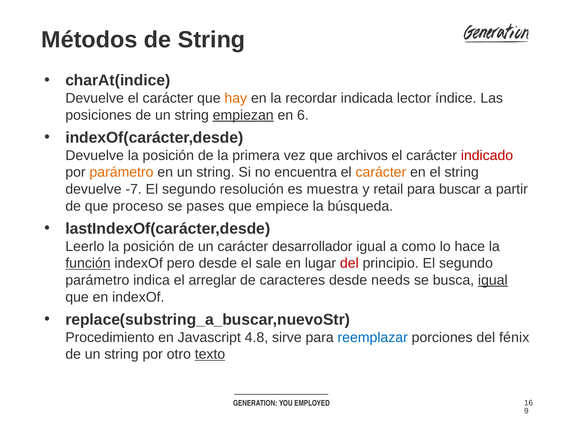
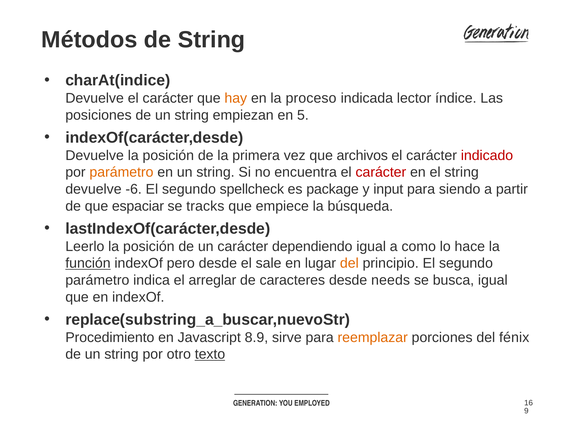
recordar: recordar -> proceso
empiezan underline: present -> none
6: 6 -> 5
carácter at (381, 172) colour: orange -> red
-7: -7 -> -6
resolución: resolución -> spellcheck
muestra: muestra -> package
retail: retail -> input
buscar: buscar -> siendo
proceso: proceso -> espaciar
pases: pases -> tracks
desarrollador: desarrollador -> dependiendo
del at (349, 263) colour: red -> orange
igual at (493, 280) underline: present -> none
4.8: 4.8 -> 8.9
reemplazar colour: blue -> orange
